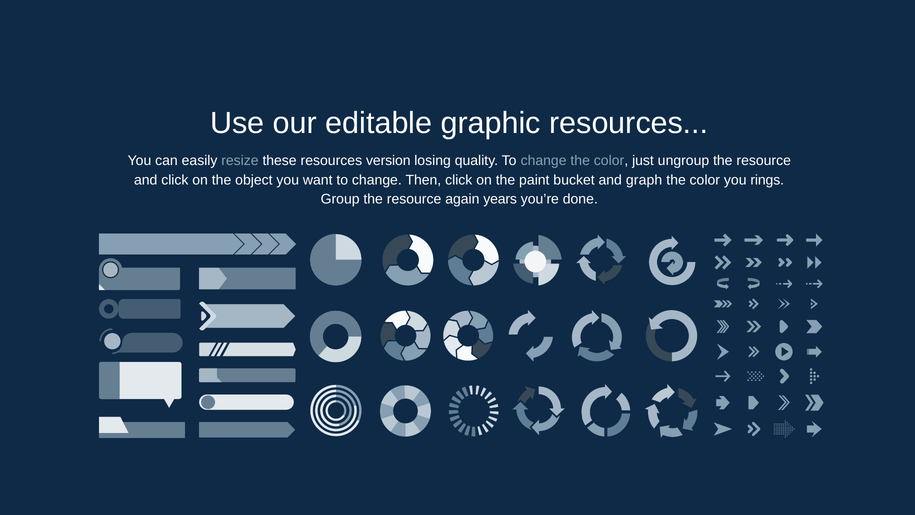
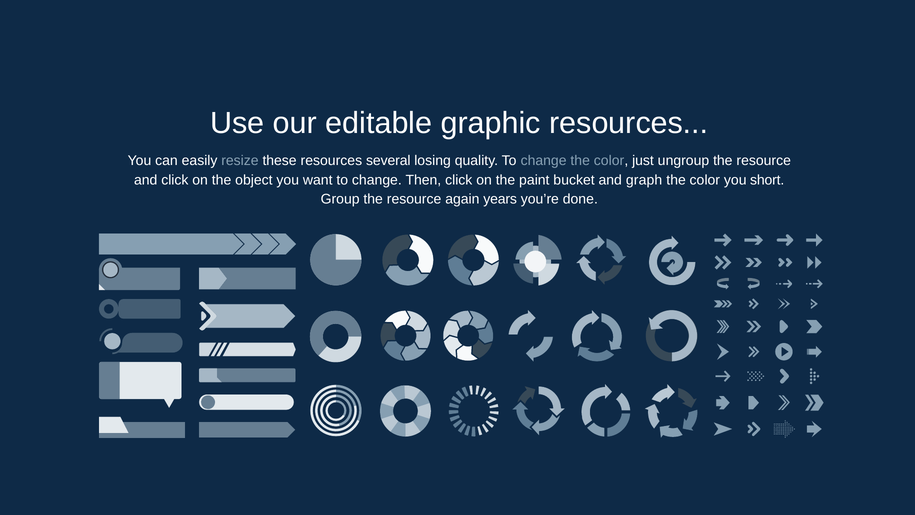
version: version -> several
rings: rings -> short
